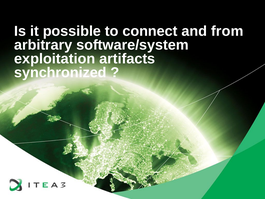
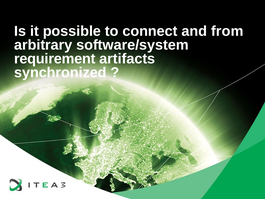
exploitation: exploitation -> requirement
